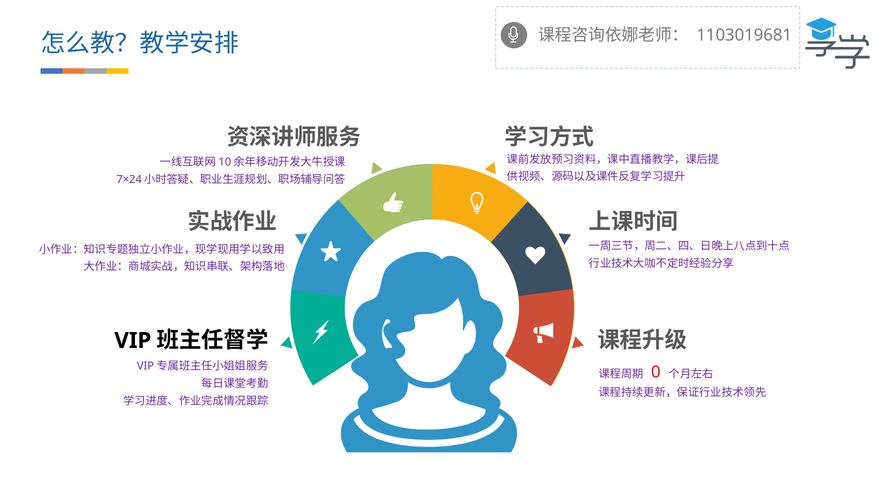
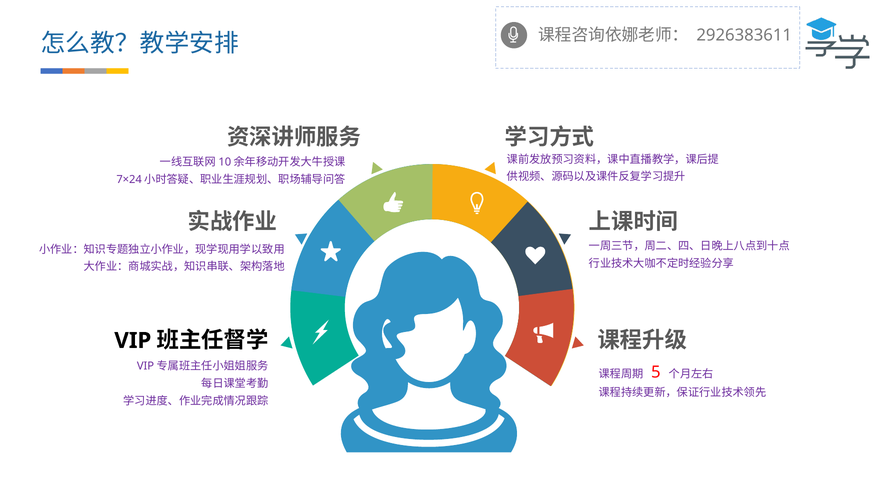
1103019681: 1103019681 -> 2926383611
0: 0 -> 5
